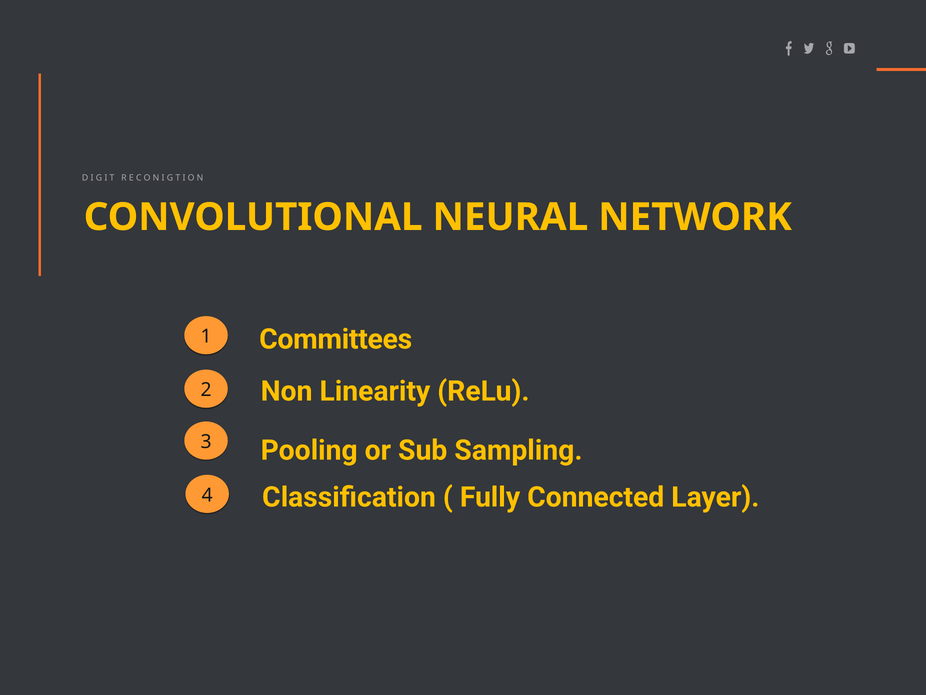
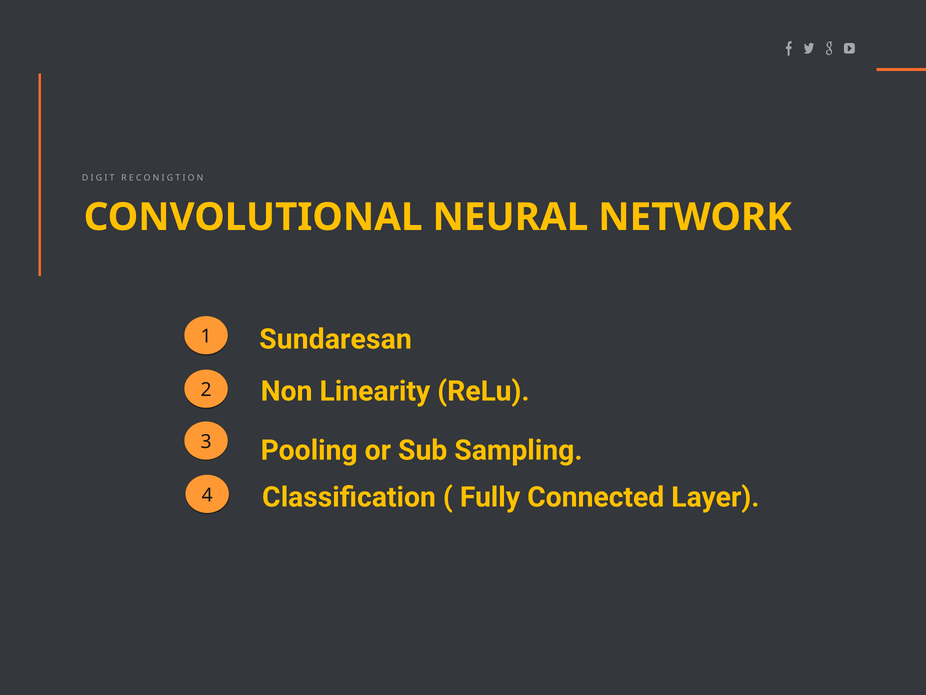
Committees: Committees -> Sundaresan
